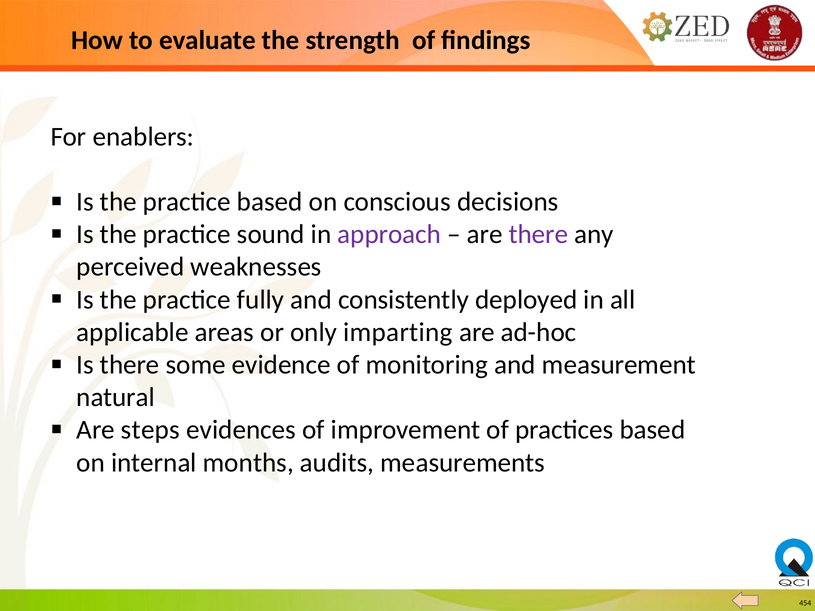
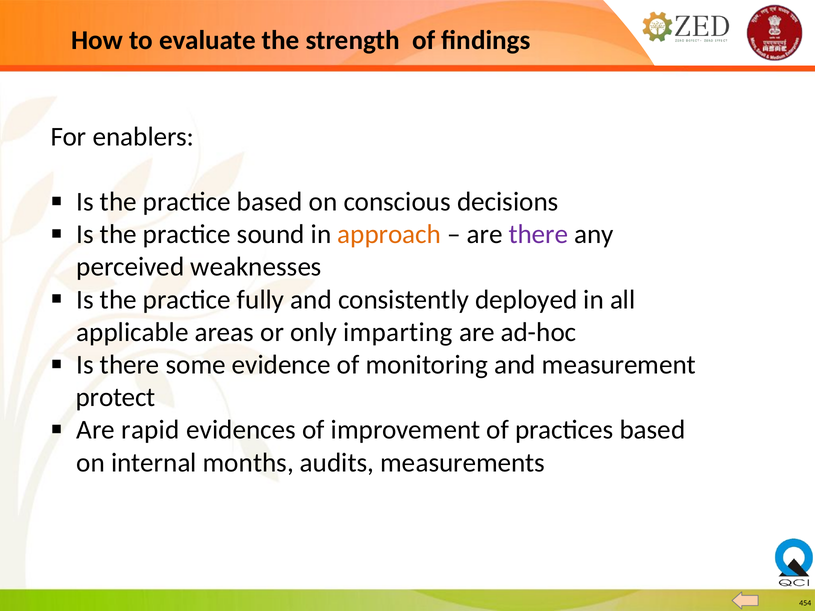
approach colour: purple -> orange
natural: natural -> protect
steps: steps -> rapid
